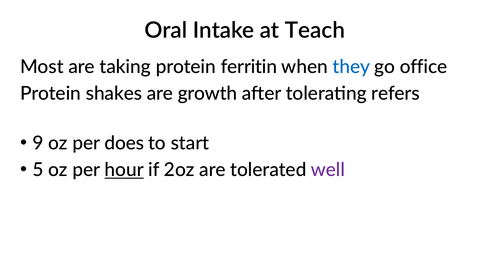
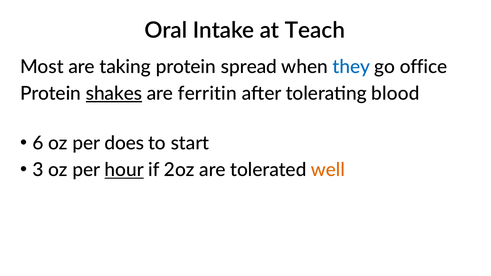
ferritin: ferritin -> spread
shakes underline: none -> present
growth: growth -> ferritin
refers: refers -> blood
9: 9 -> 6
5: 5 -> 3
well colour: purple -> orange
